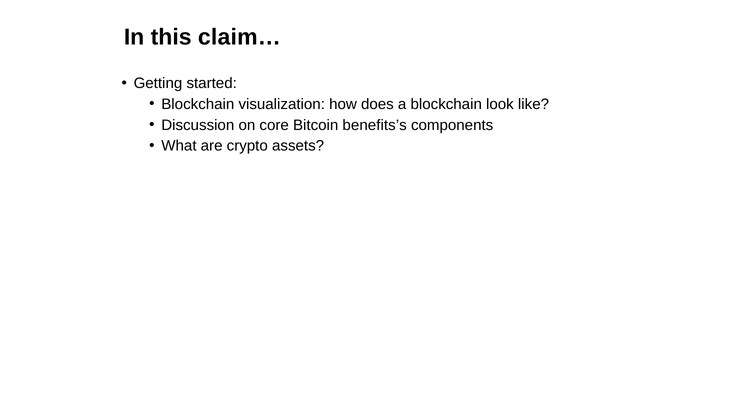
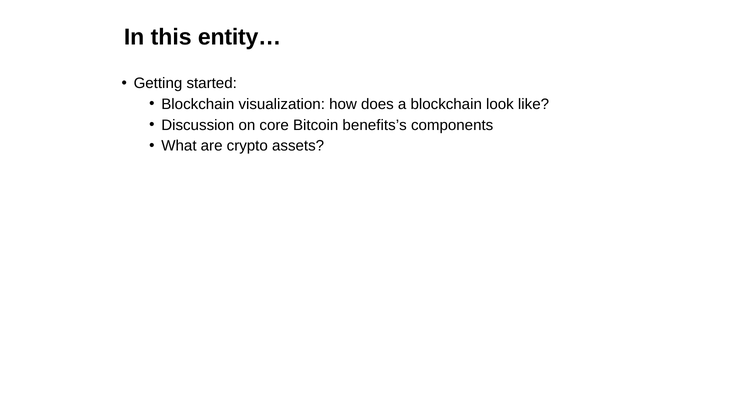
claim…: claim… -> entity…
